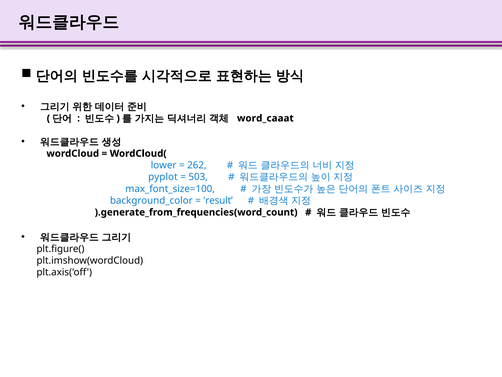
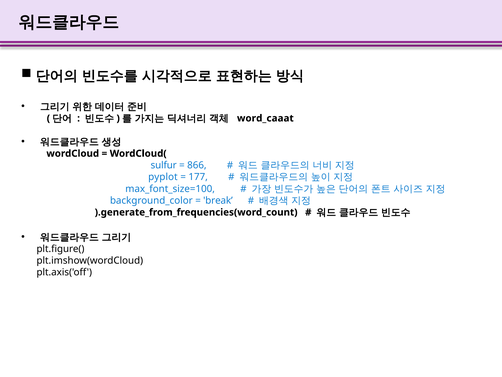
lower: lower -> sulfur
262: 262 -> 866
503: 503 -> 177
result: result -> break
